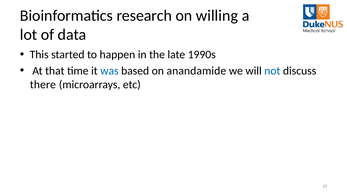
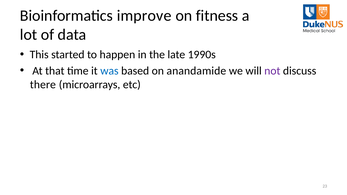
research: research -> improve
willing: willing -> fitness
not colour: blue -> purple
